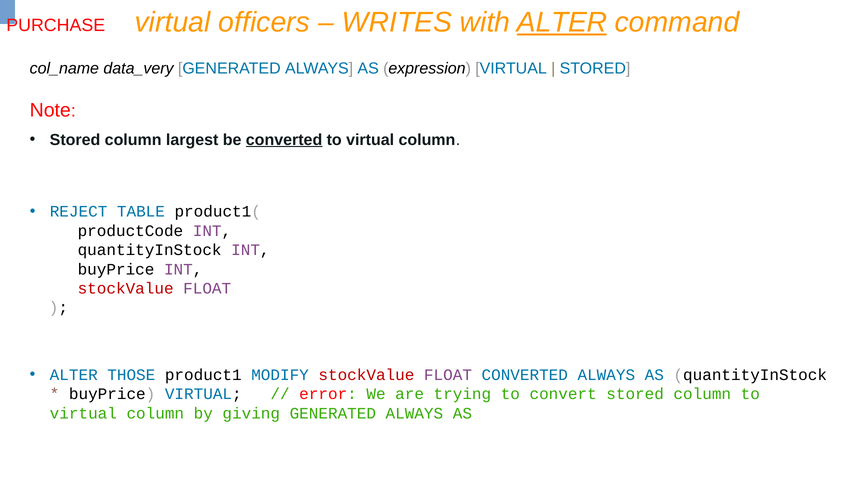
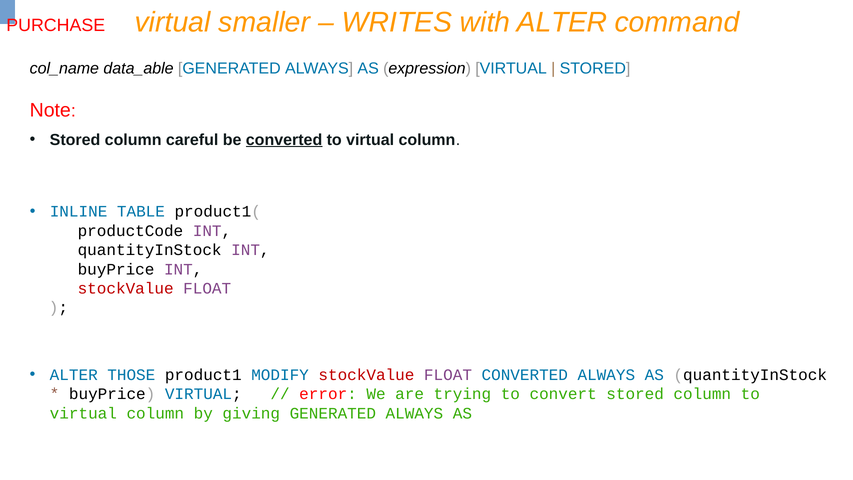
officers: officers -> smaller
ALTER at (562, 22) underline: present -> none
data_very: data_very -> data_able
largest: largest -> careful
REJECT: REJECT -> INLINE
